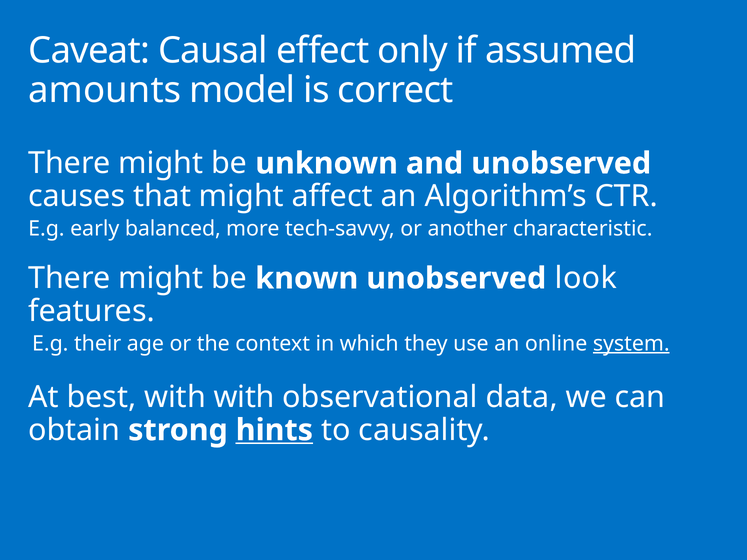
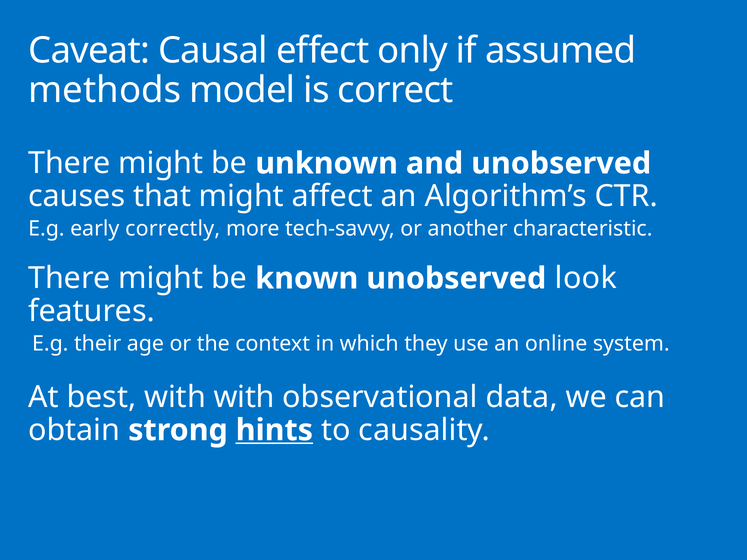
amounts: amounts -> methods
balanced: balanced -> correctly
system underline: present -> none
